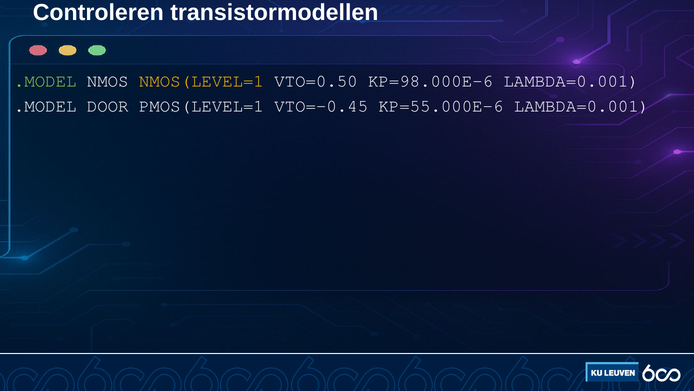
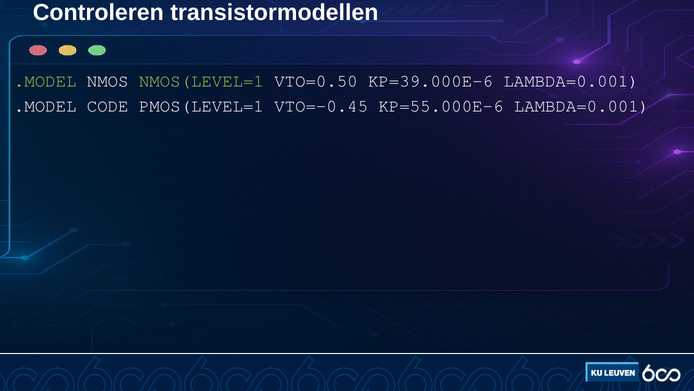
NMOS(LEVEL=1 colour: yellow -> light green
KP=98.000E-6: KP=98.000E-6 -> KP=39.000E-6
DOOR: DOOR -> CODE
